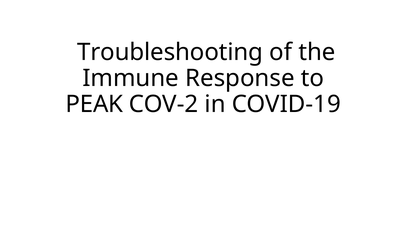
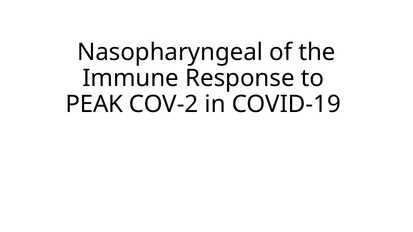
Troubleshooting: Troubleshooting -> Nasopharyngeal
